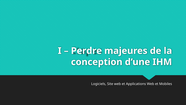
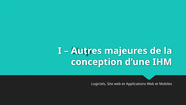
Perdre: Perdre -> Autres
